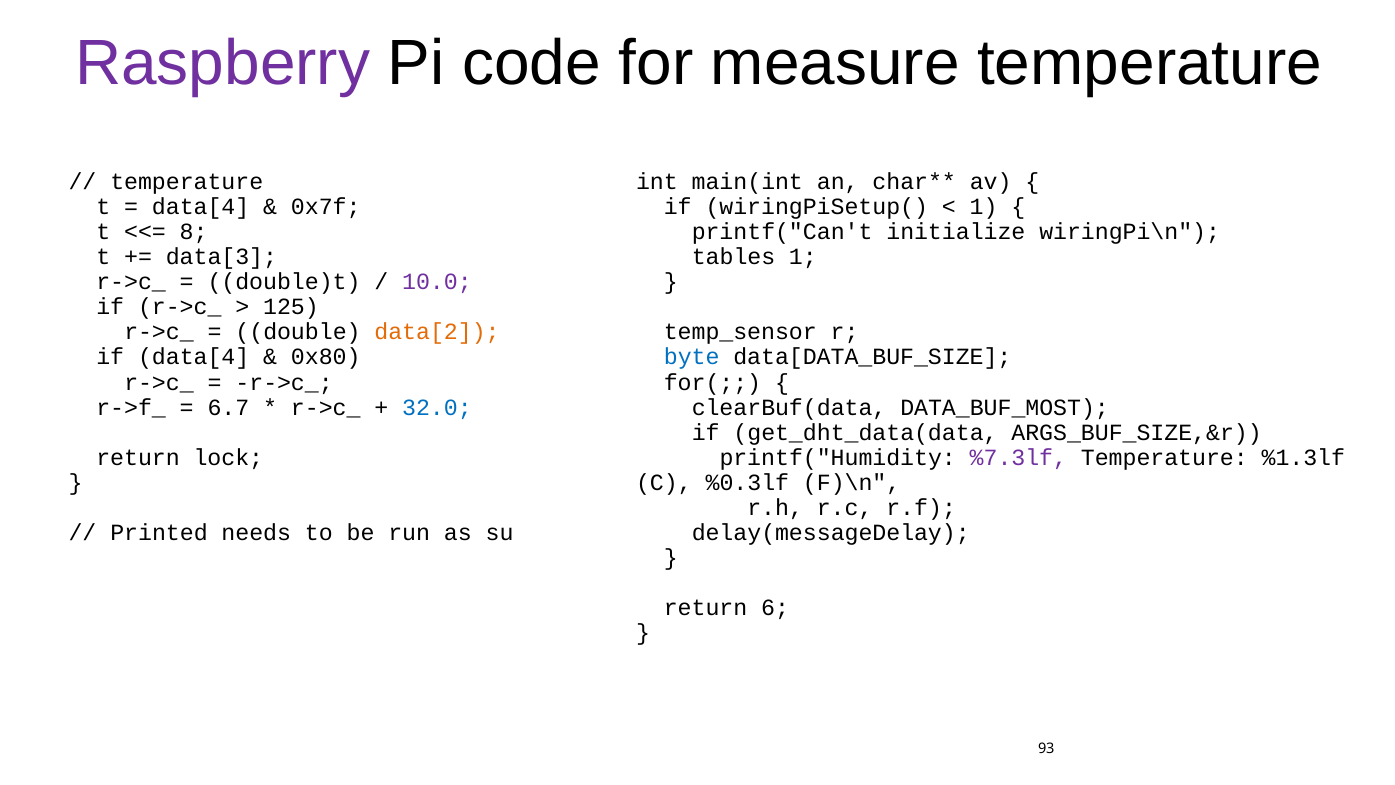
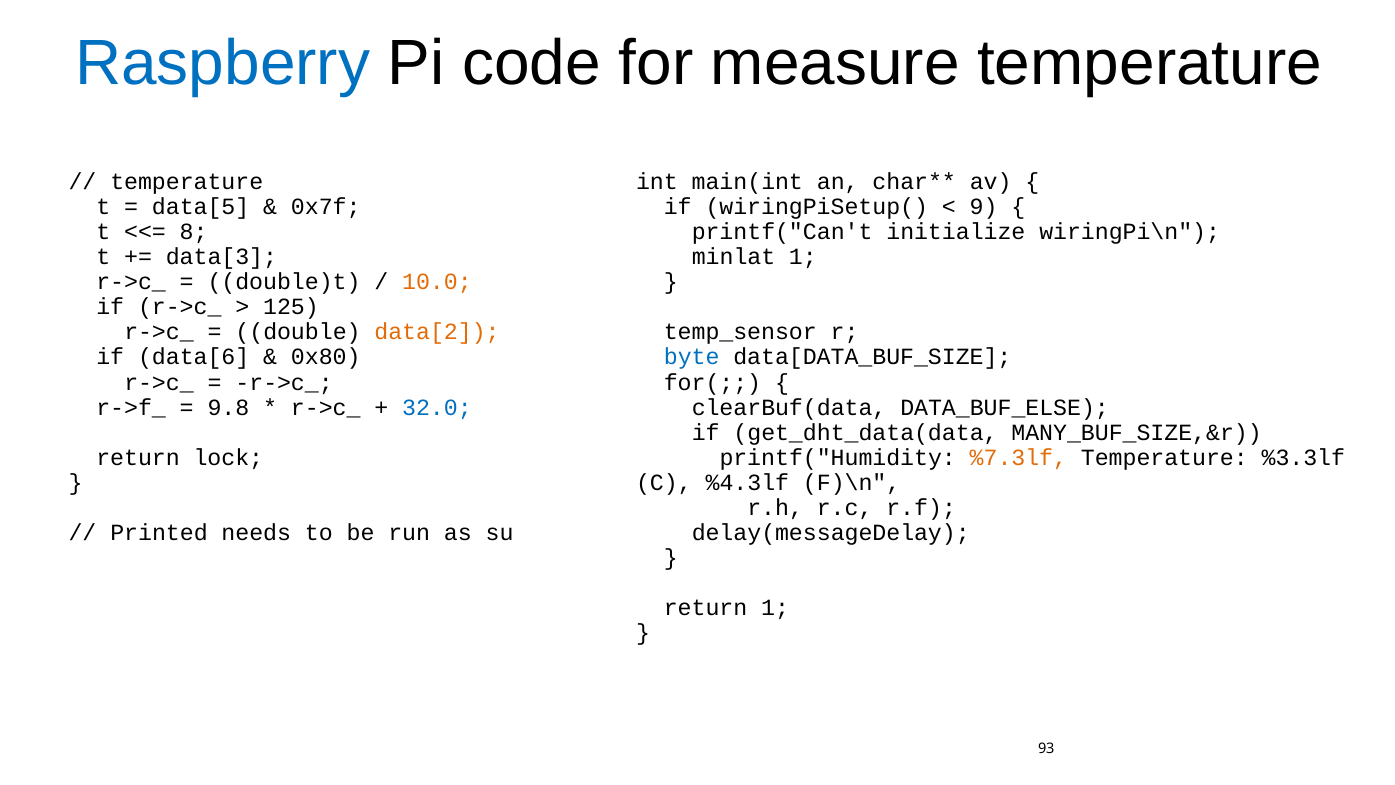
Raspberry colour: purple -> blue
data[4 at (201, 207): data[4 -> data[5
1 at (984, 207): 1 -> 9
tables: tables -> minlat
10.0 colour: purple -> orange
if data[4: data[4 -> data[6
6.7: 6.7 -> 9.8
DATA_BUF_MOST: DATA_BUF_MOST -> DATA_BUF_ELSE
ARGS_BUF_SIZE,&r: ARGS_BUF_SIZE,&r -> MANY_BUF_SIZE,&r
%7.3lf colour: purple -> orange
%1.3lf: %1.3lf -> %3.3lf
%0.3lf: %0.3lf -> %4.3lf
return 6: 6 -> 1
